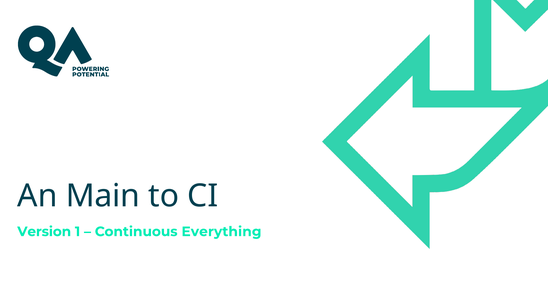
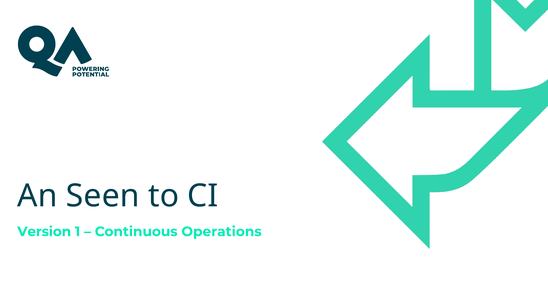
Main: Main -> Seen
Everything: Everything -> Operations
